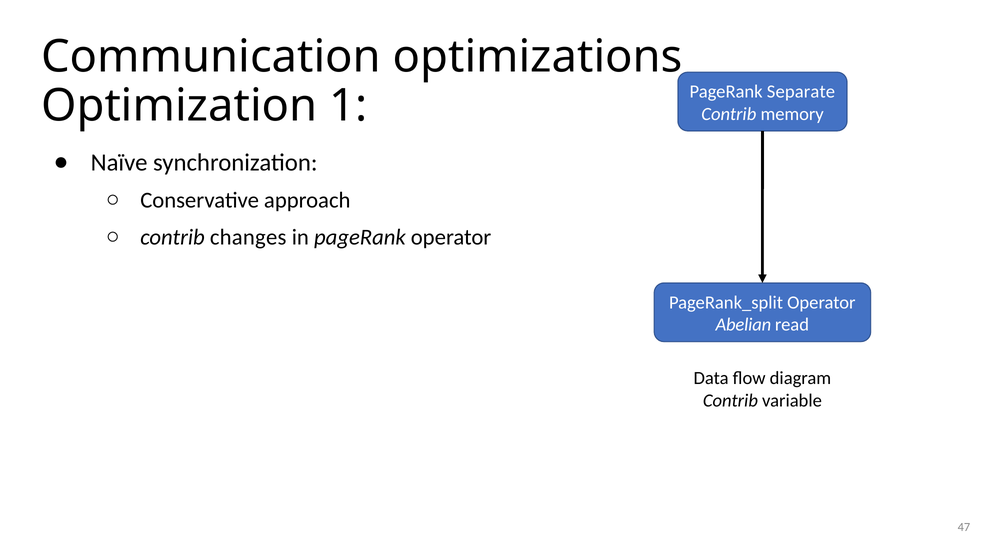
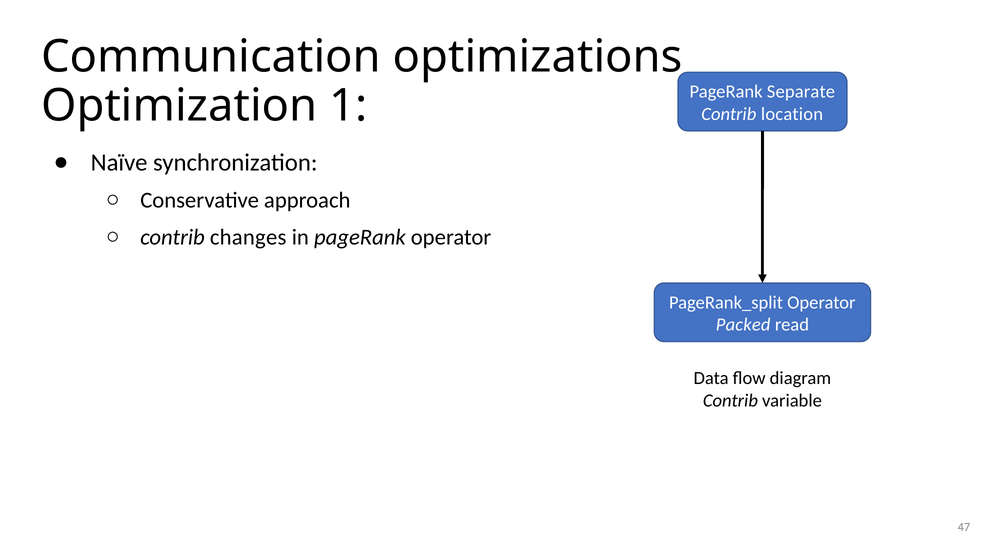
memory: memory -> location
Abelian: Abelian -> Packed
